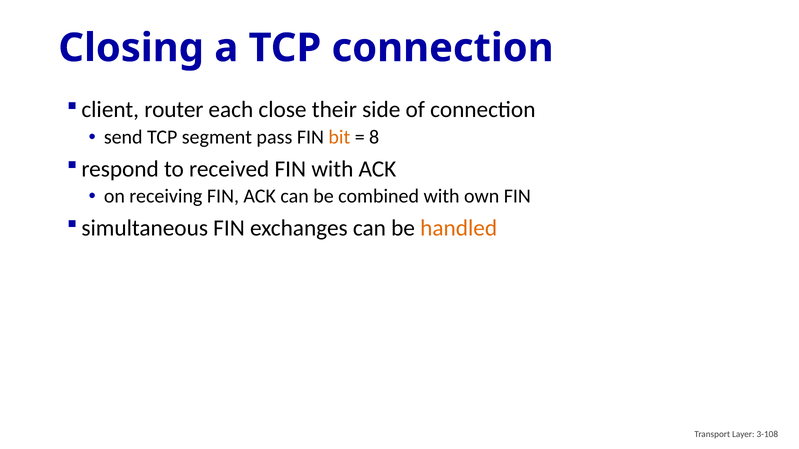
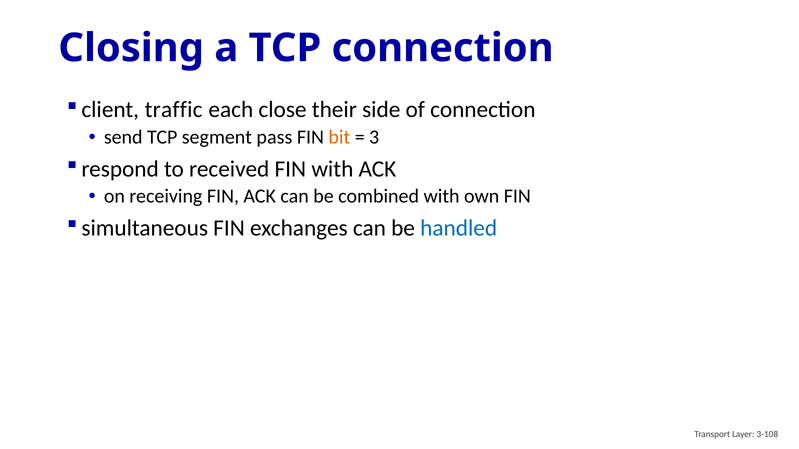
router: router -> traffic
8: 8 -> 3
handled colour: orange -> blue
